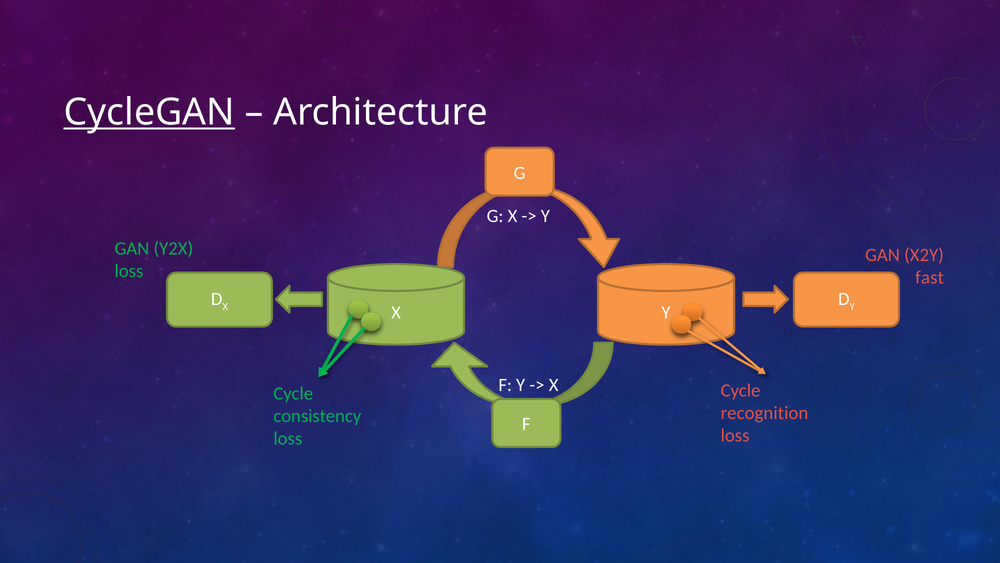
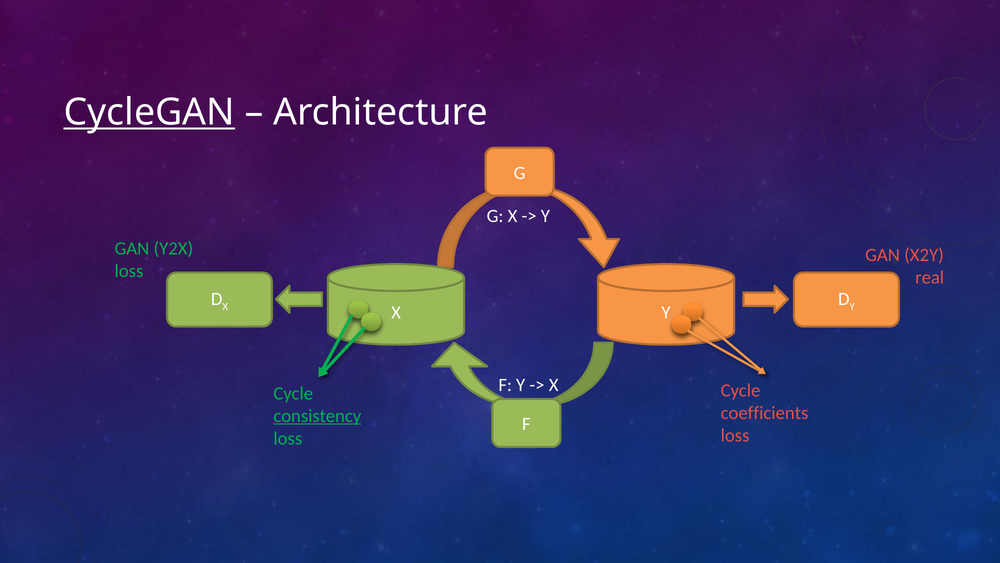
fast: fast -> real
recognition: recognition -> coefficients
consistency underline: none -> present
